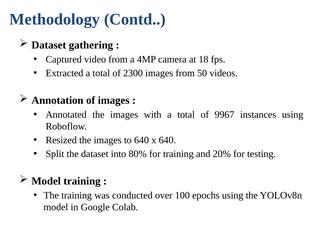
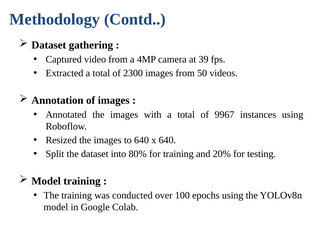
18: 18 -> 39
